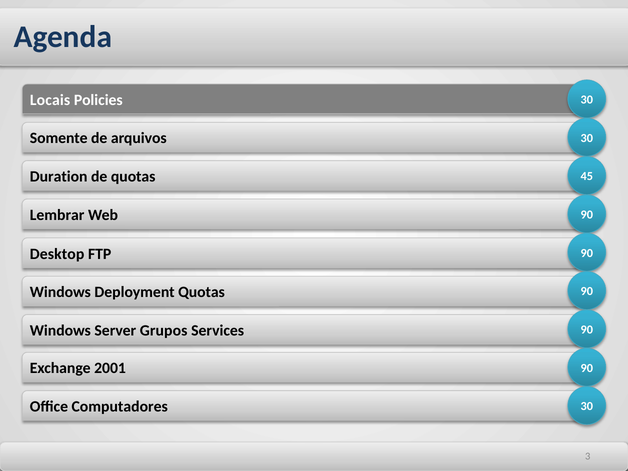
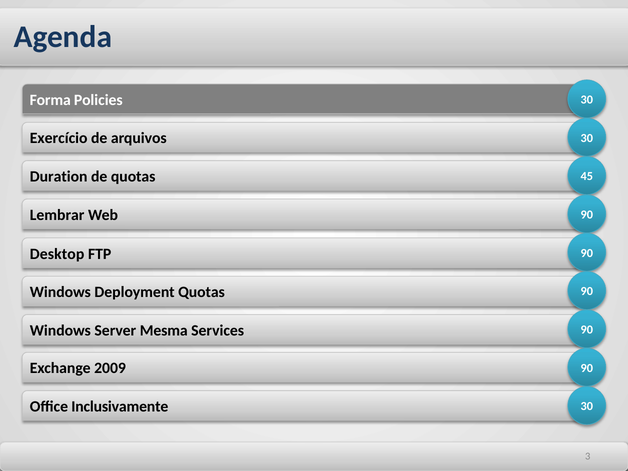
Locais: Locais -> Forma
Somente: Somente -> Exercício
Grupos: Grupos -> Mesma
2001: 2001 -> 2009
Computadores: Computadores -> Inclusivamente
